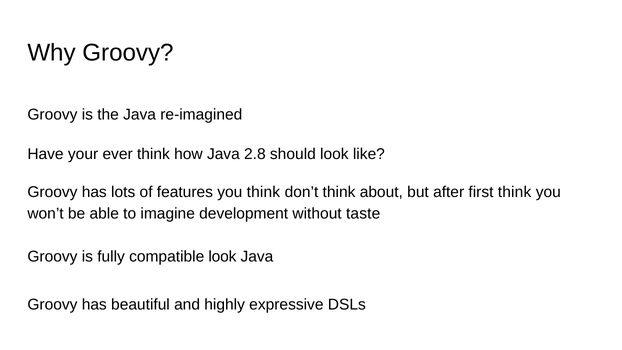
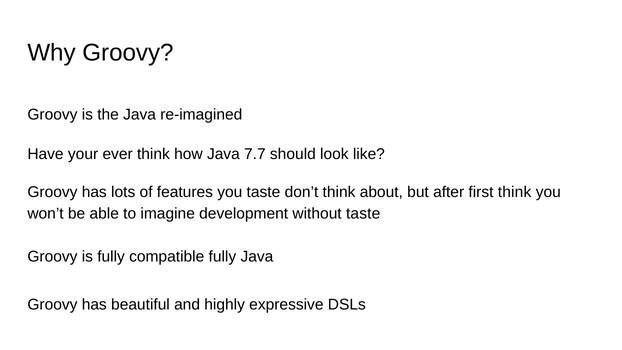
2.8: 2.8 -> 7.7
you think: think -> taste
compatible look: look -> fully
